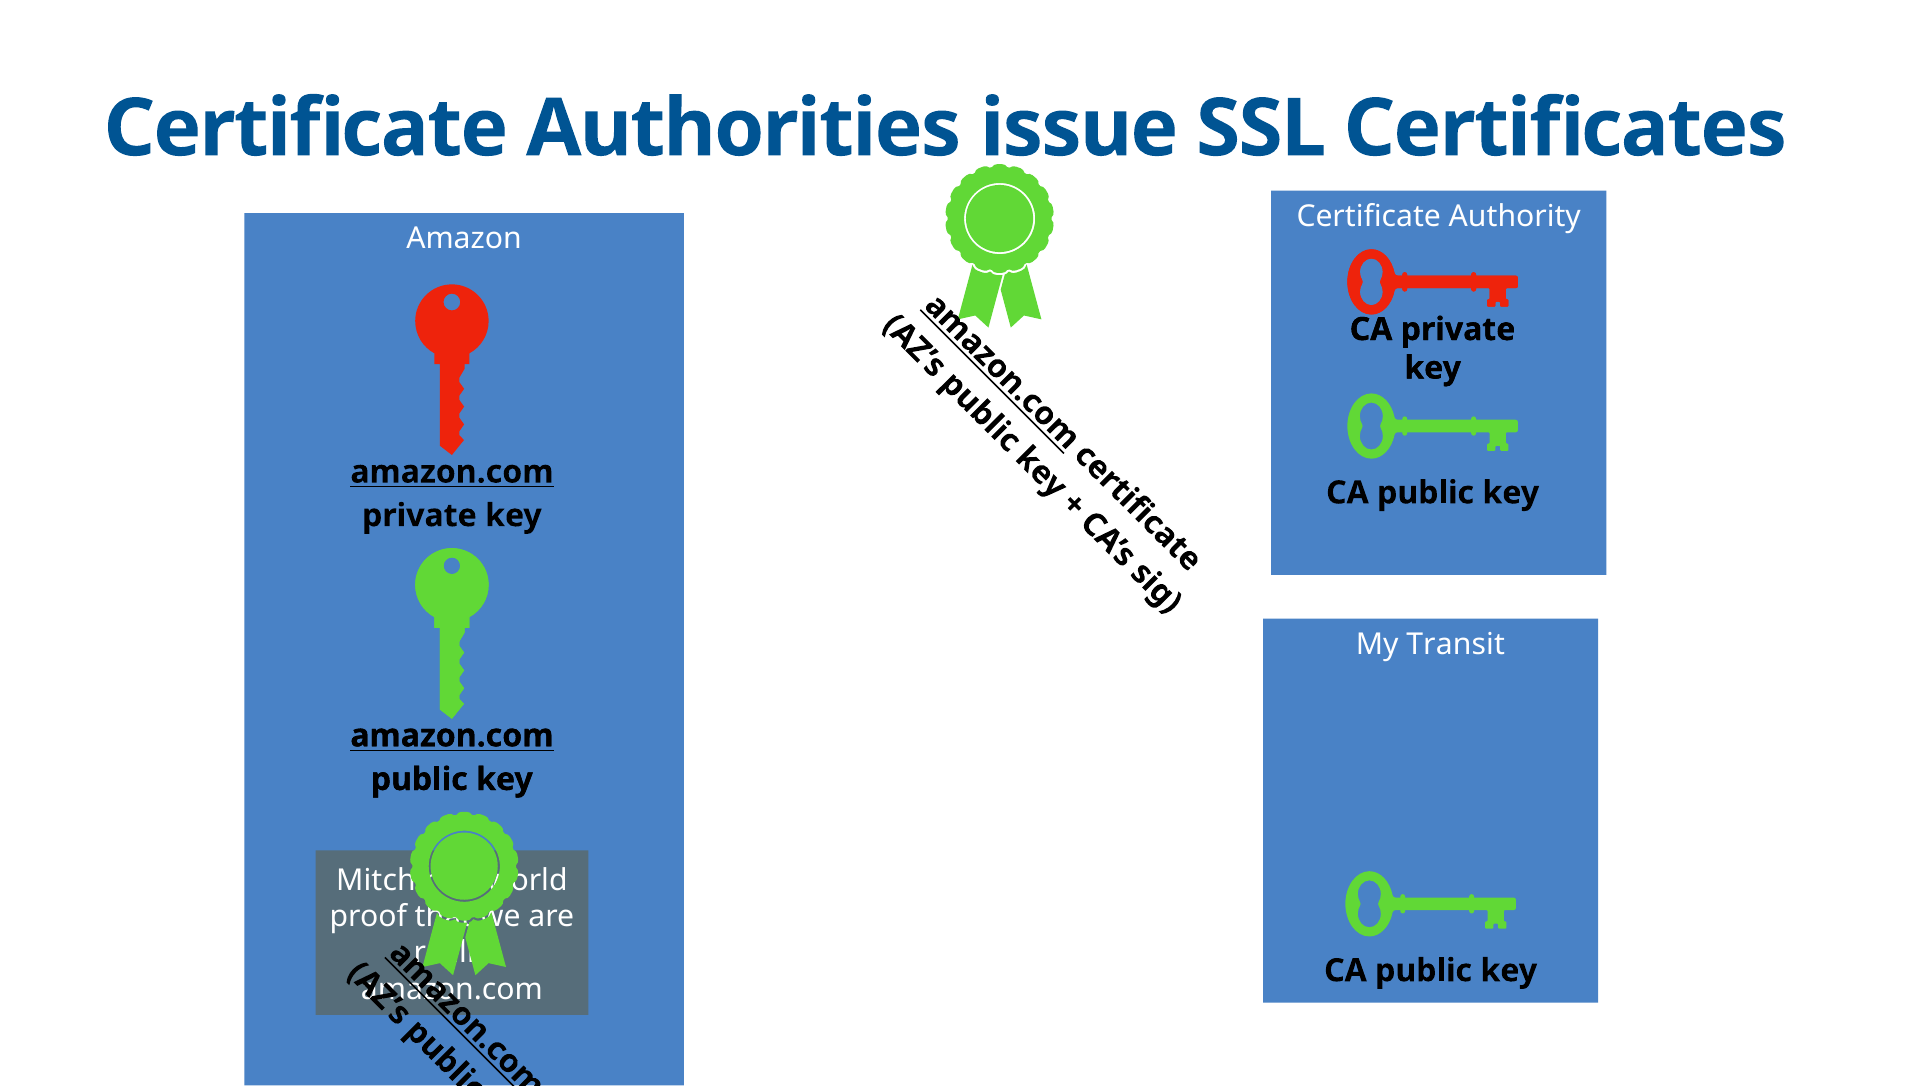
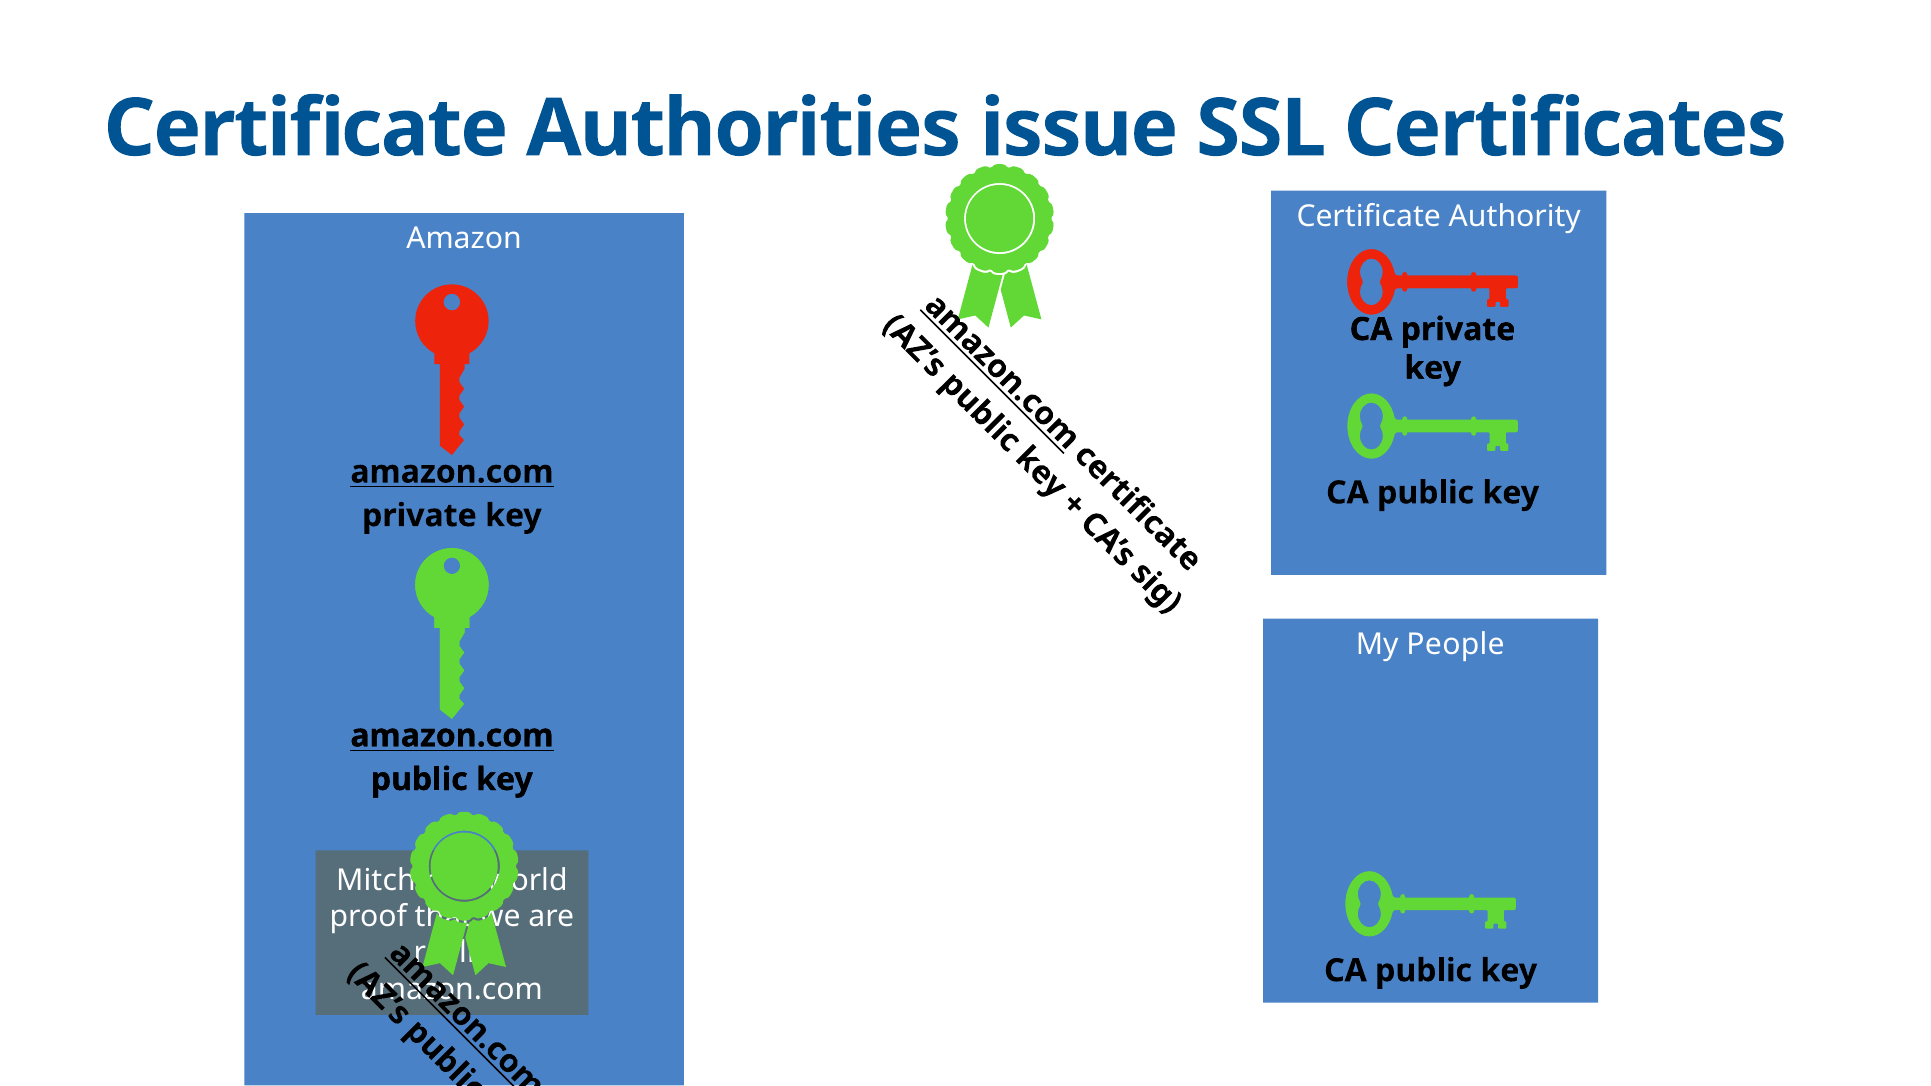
Transit: Transit -> People
